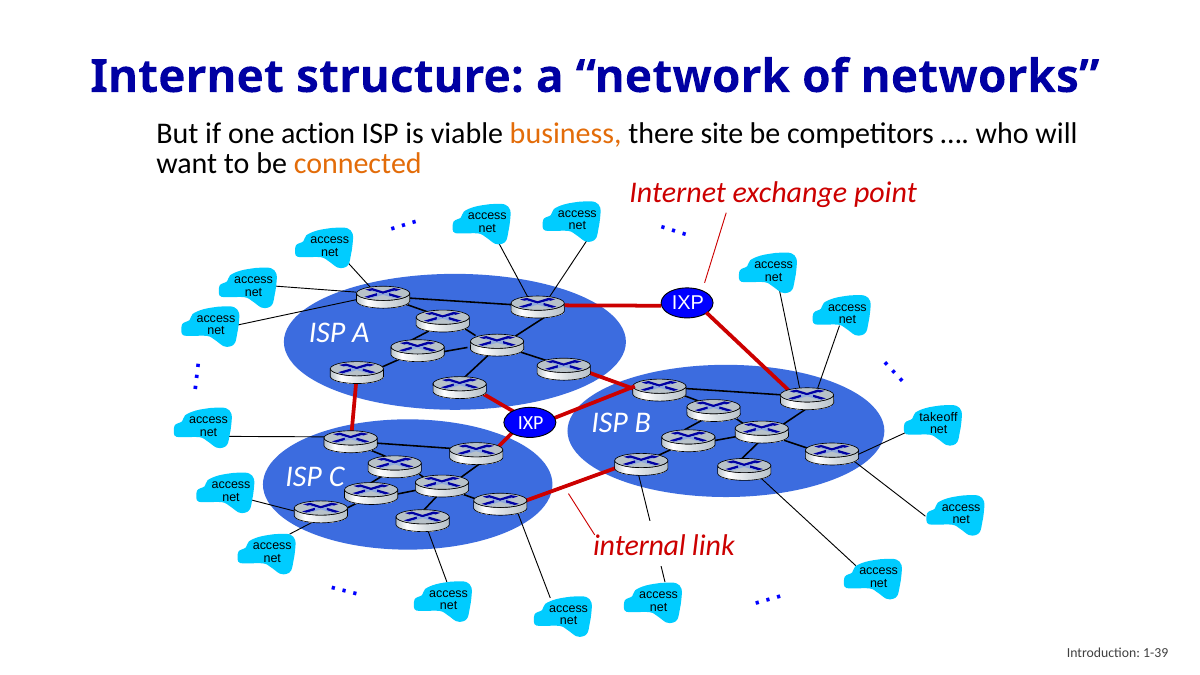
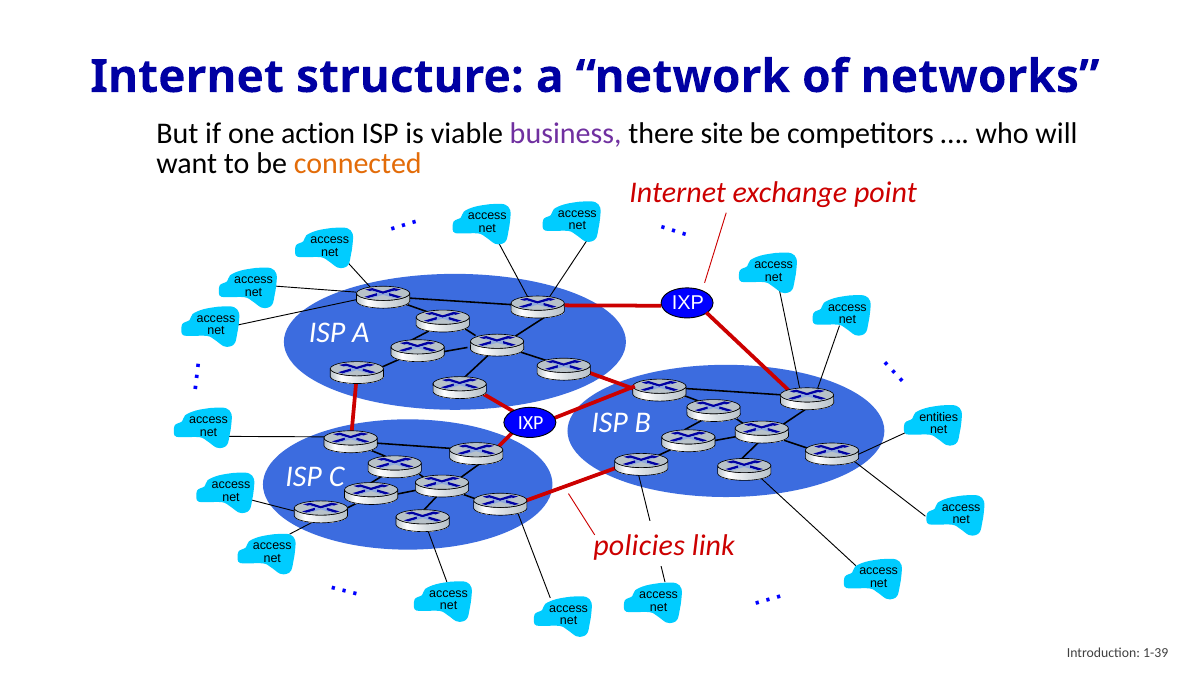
business colour: orange -> purple
takeoff: takeoff -> entities
internal: internal -> policies
